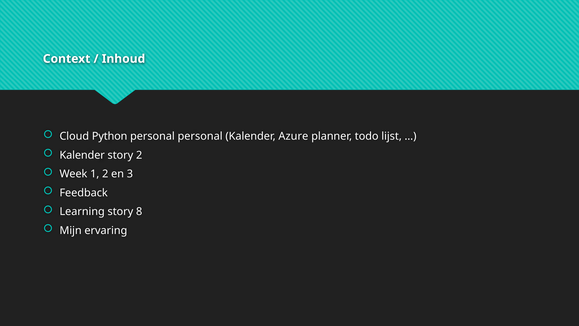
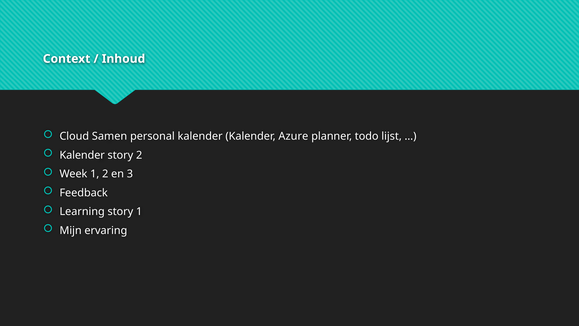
Python: Python -> Samen
personal personal: personal -> kalender
story 8: 8 -> 1
